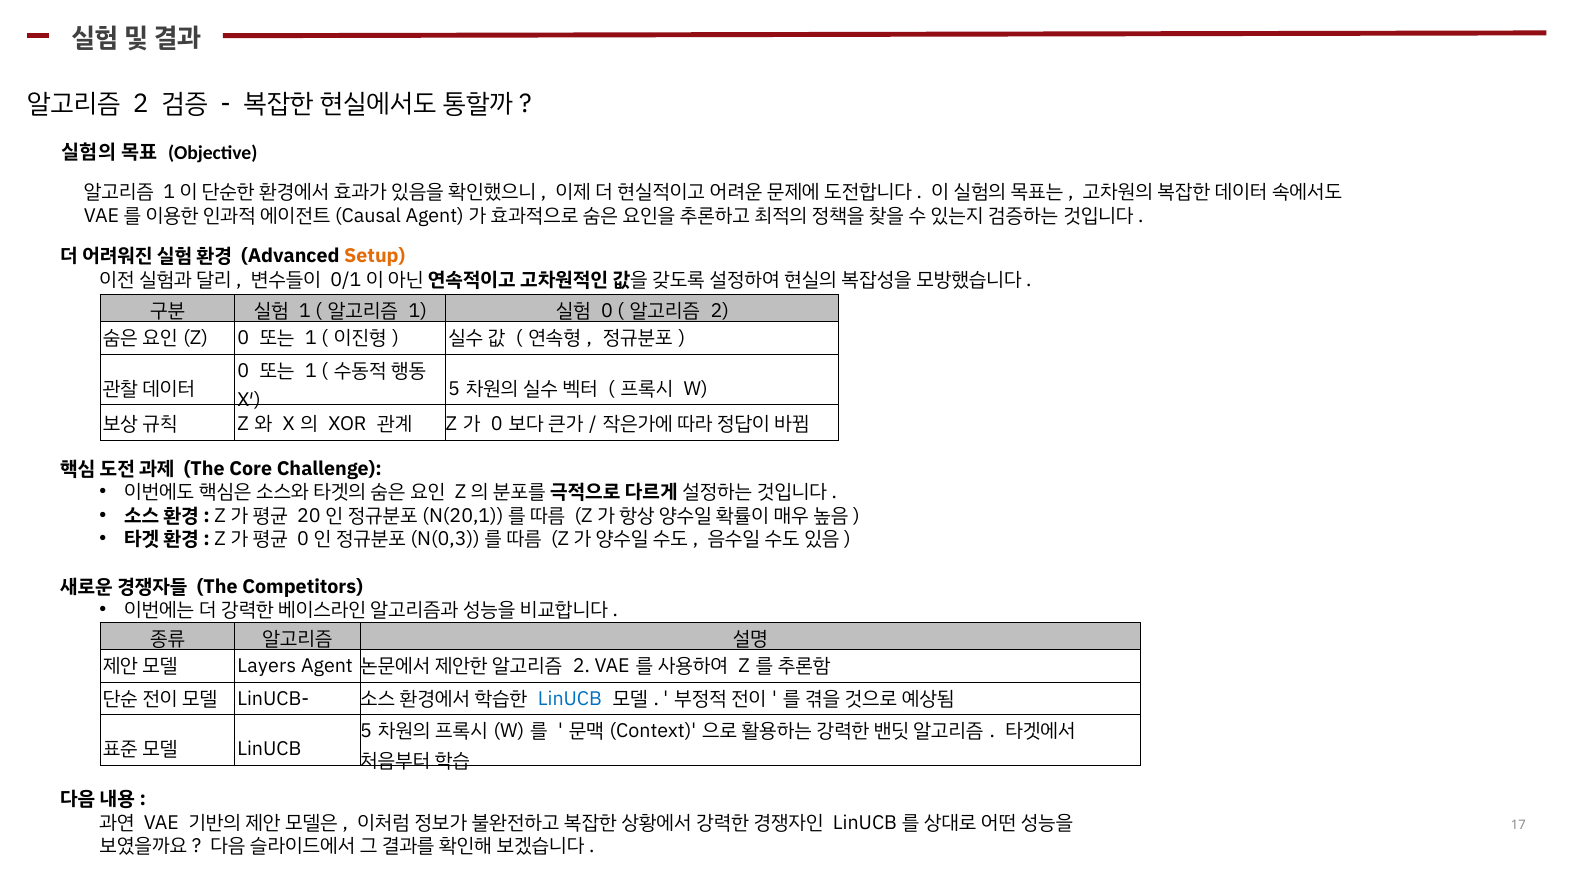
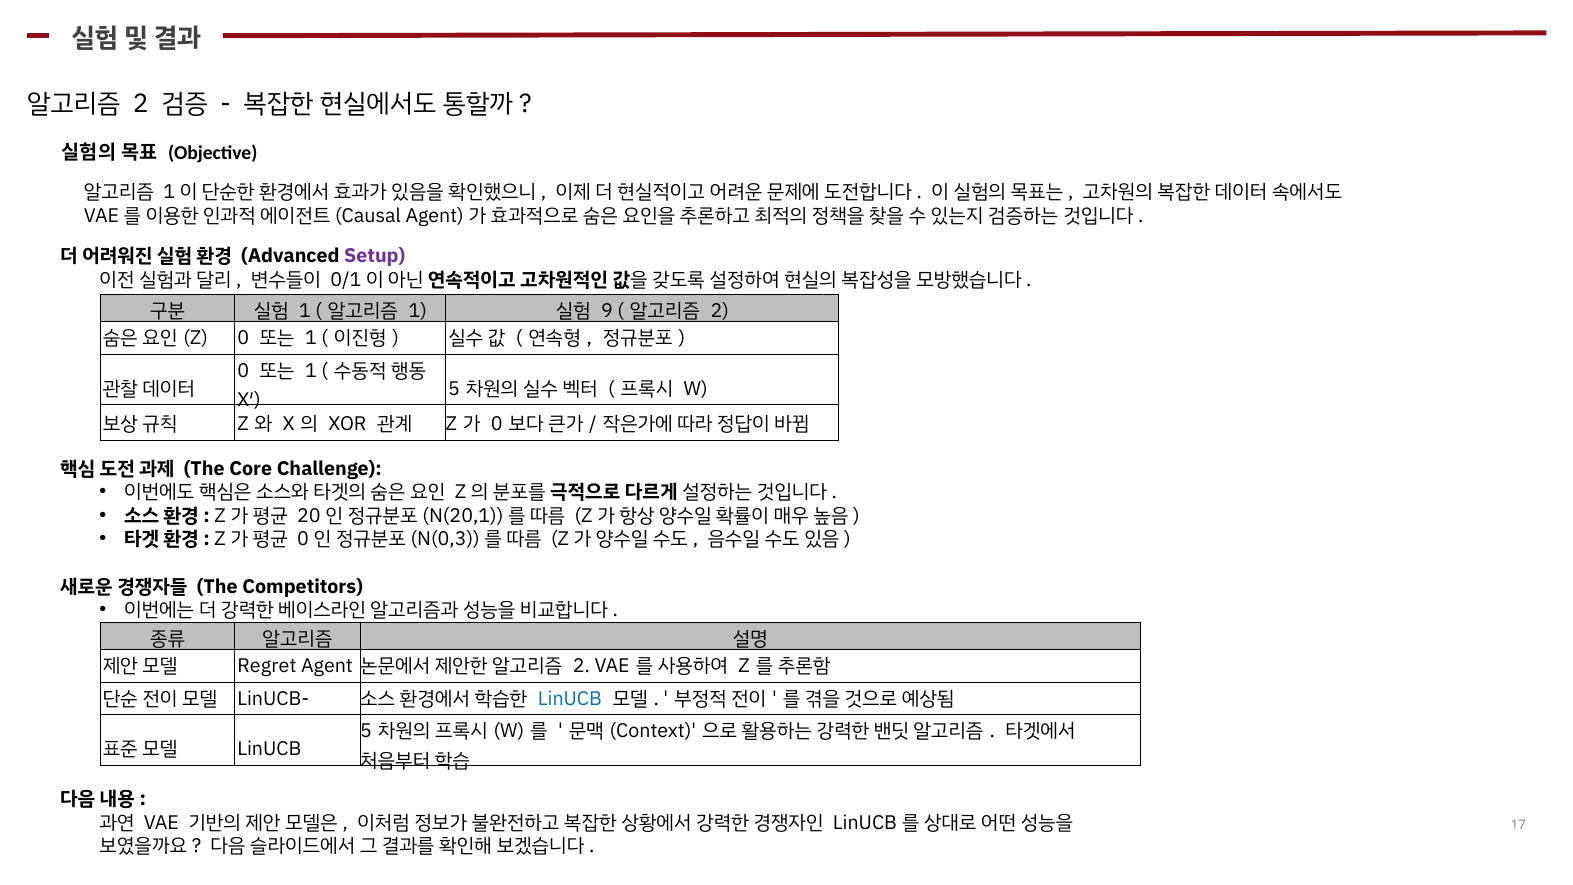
Setup colour: orange -> purple
0 at (607, 311): 0 -> 9
Layers: Layers -> Regret
